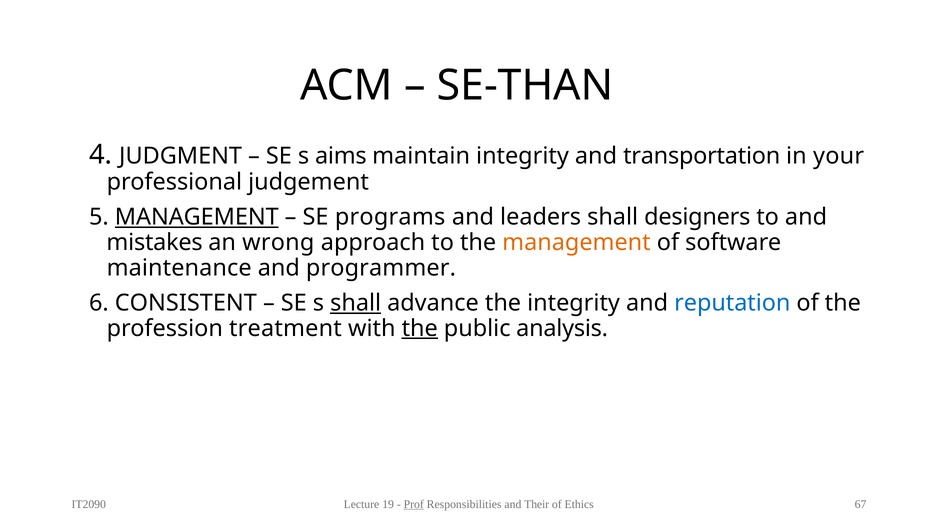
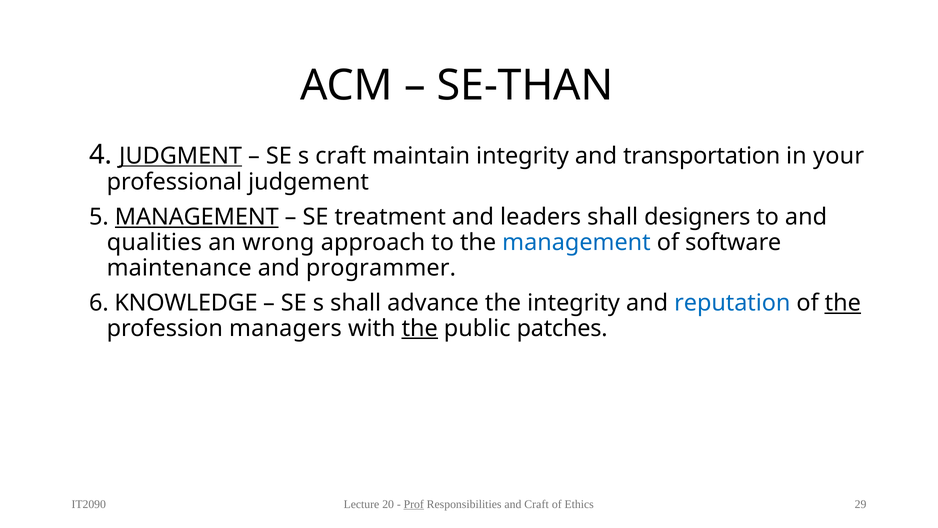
JUDGMENT underline: none -> present
s aims: aims -> craft
programs: programs -> treatment
mistakes: mistakes -> qualities
management at (576, 242) colour: orange -> blue
CONSISTENT: CONSISTENT -> KNOWLEDGE
shall at (356, 303) underline: present -> none
the at (843, 303) underline: none -> present
treatment: treatment -> managers
analysis: analysis -> patches
19: 19 -> 20
and Their: Their -> Craft
67: 67 -> 29
